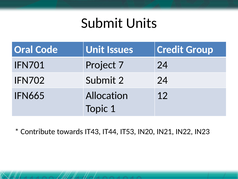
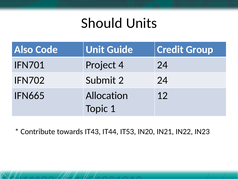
Submit at (102, 23): Submit -> Should
Oral: Oral -> Also
Issues: Issues -> Guide
7: 7 -> 4
